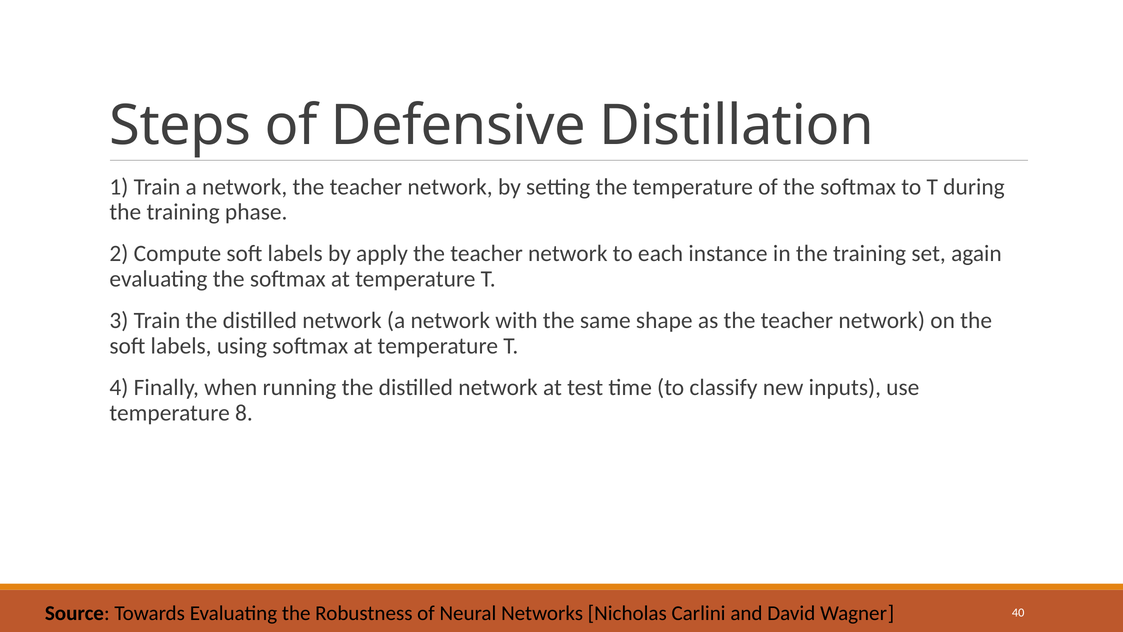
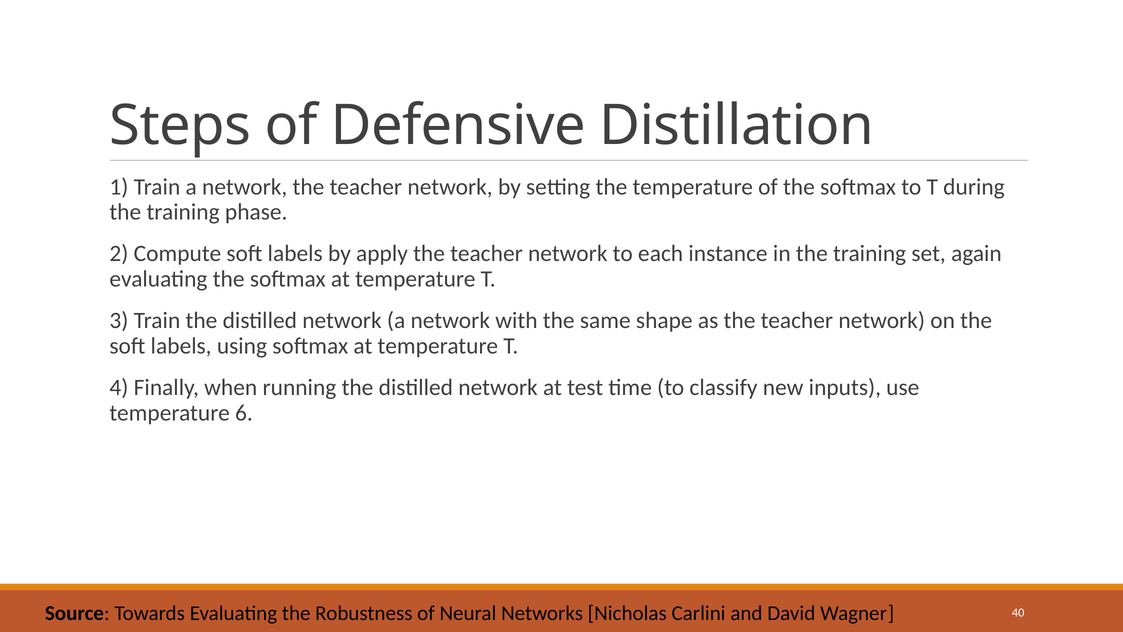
8: 8 -> 6
